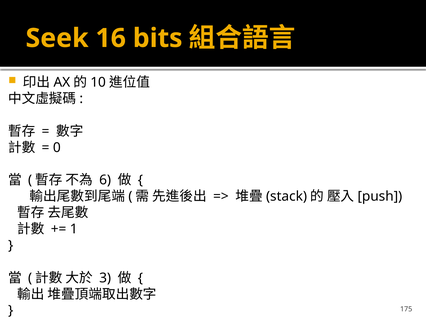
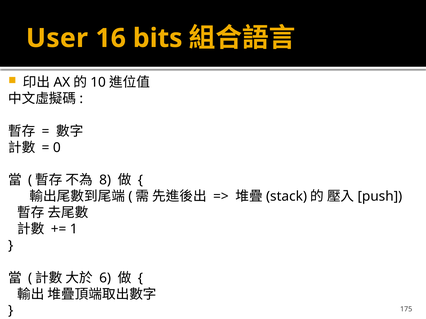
Seek: Seek -> User
6: 6 -> 8
3: 3 -> 6
